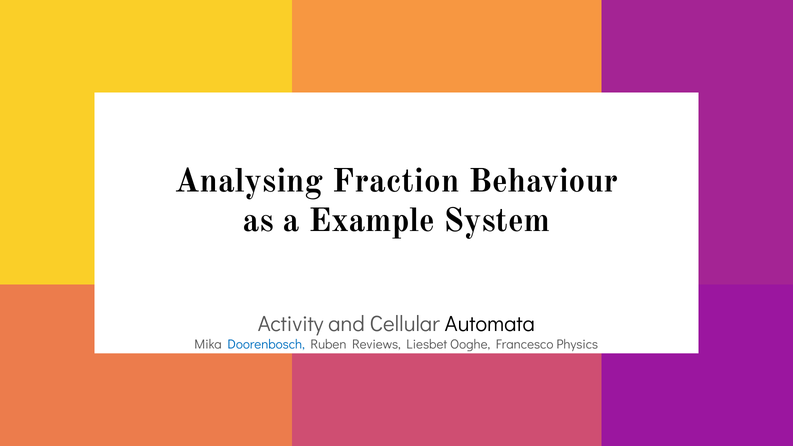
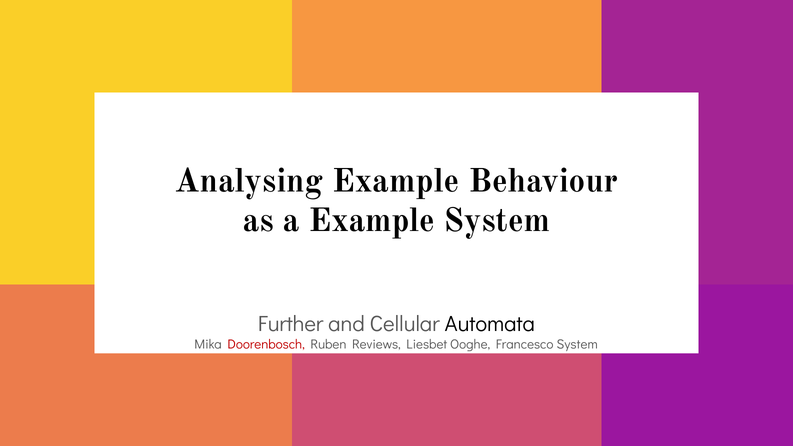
Analysing Fraction: Fraction -> Example
Activity: Activity -> Further
Doorenbosch colour: blue -> red
Francesco Physics: Physics -> System
